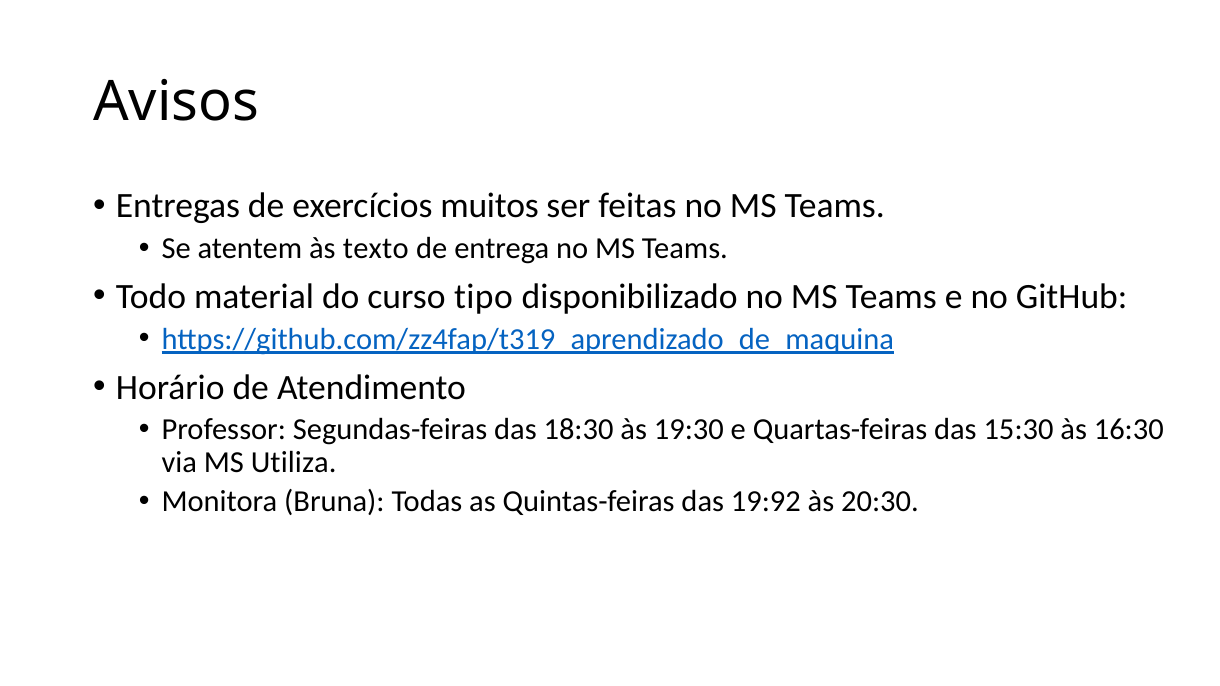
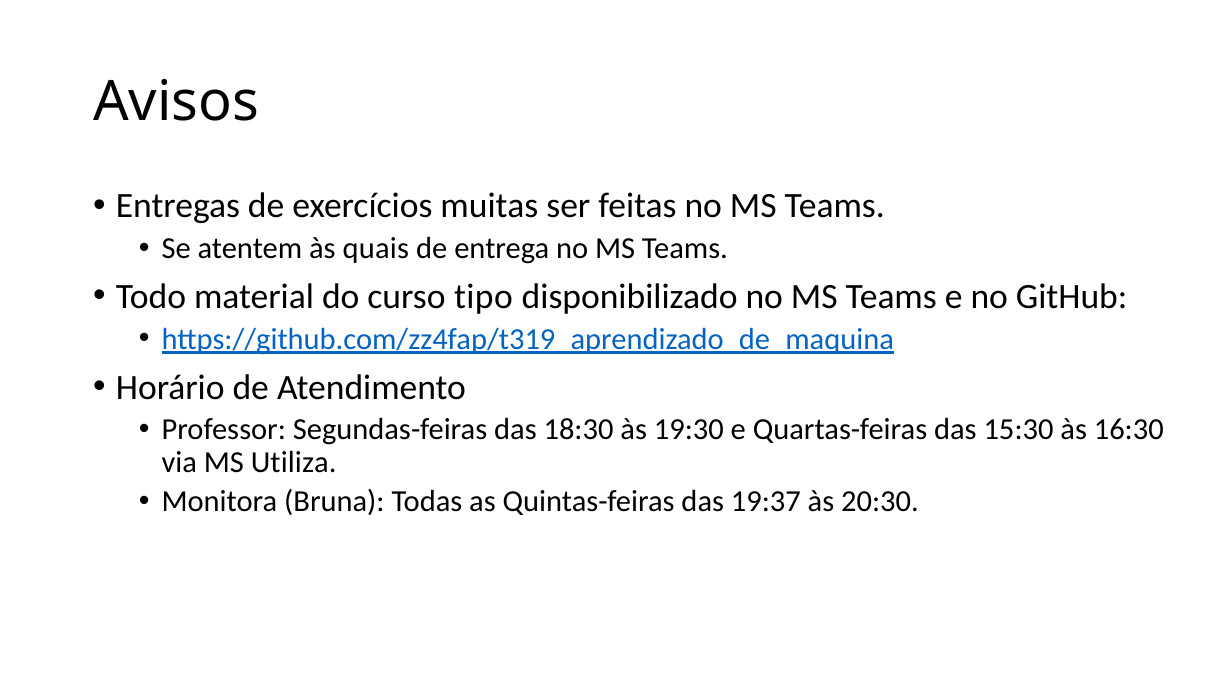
muitos: muitos -> muitas
texto: texto -> quais
19:92: 19:92 -> 19:37
